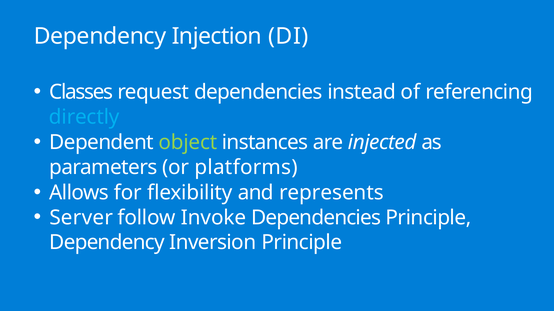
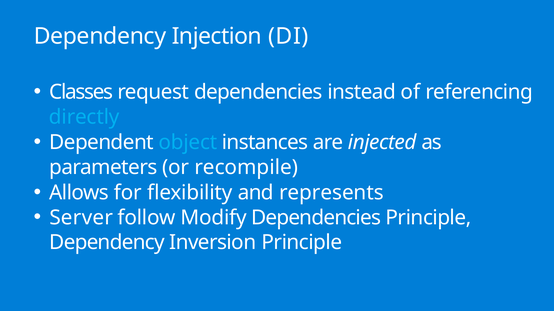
object colour: light green -> light blue
platforms: platforms -> recompile
Invoke: Invoke -> Modify
